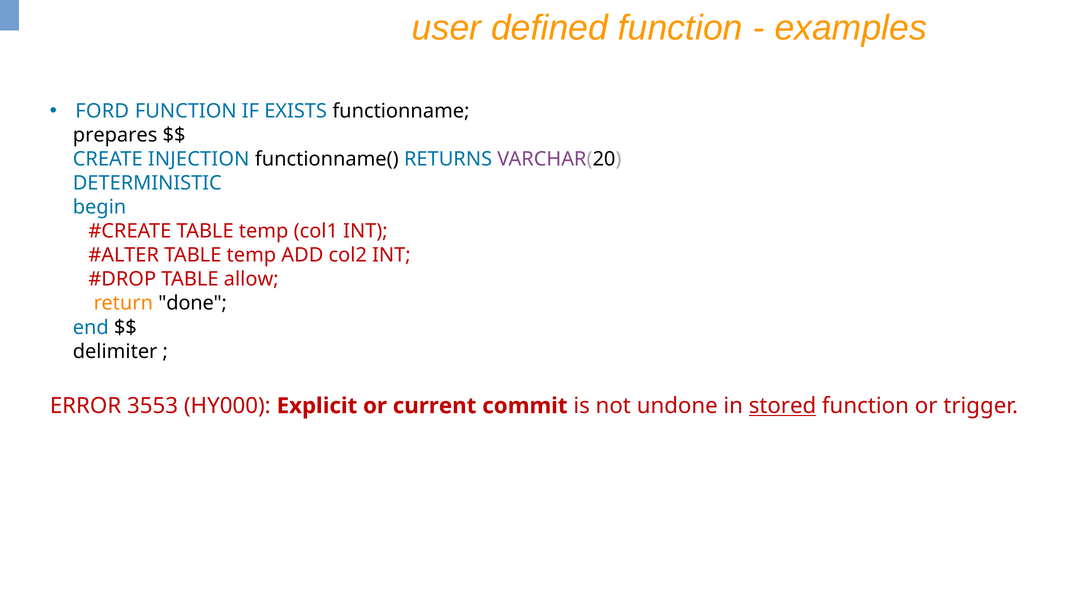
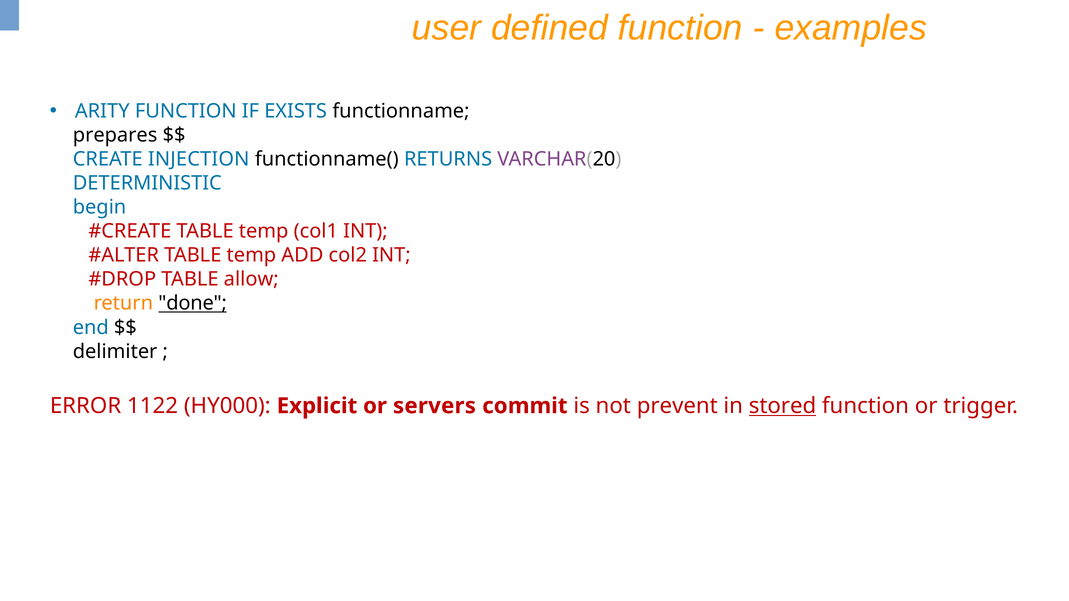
FORD: FORD -> ARITY
done underline: none -> present
3553: 3553 -> 1122
current: current -> servers
undone: undone -> prevent
